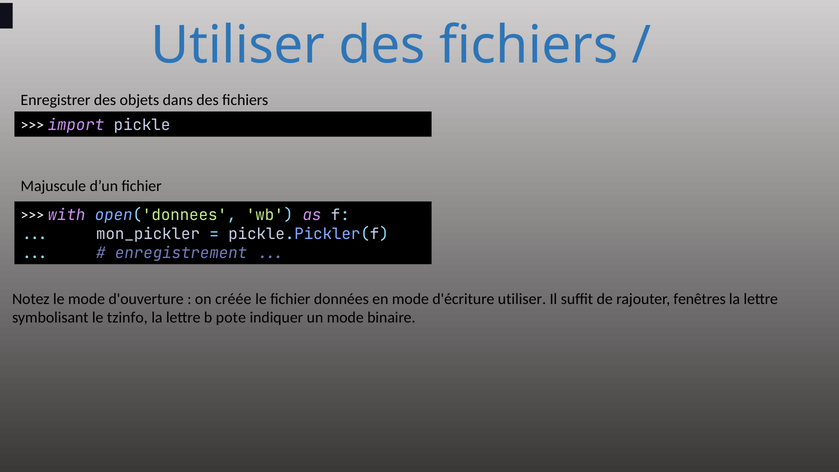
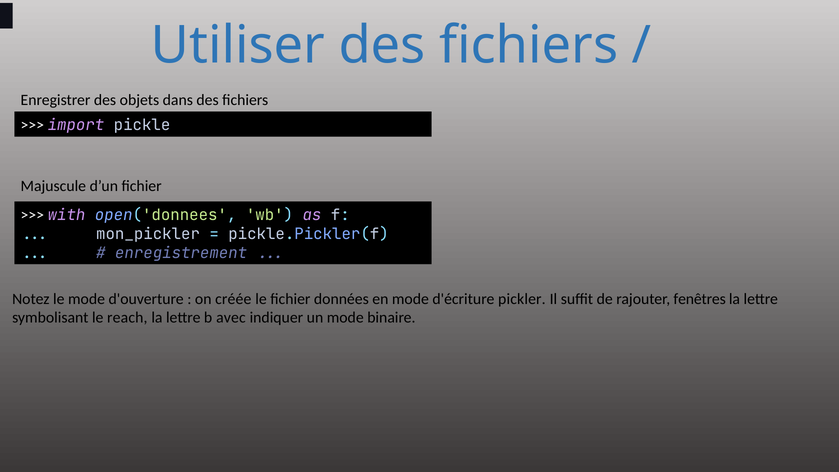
d'écriture utiliser: utiliser -> pickler
tzinfo: tzinfo -> reach
pote: pote -> avec
